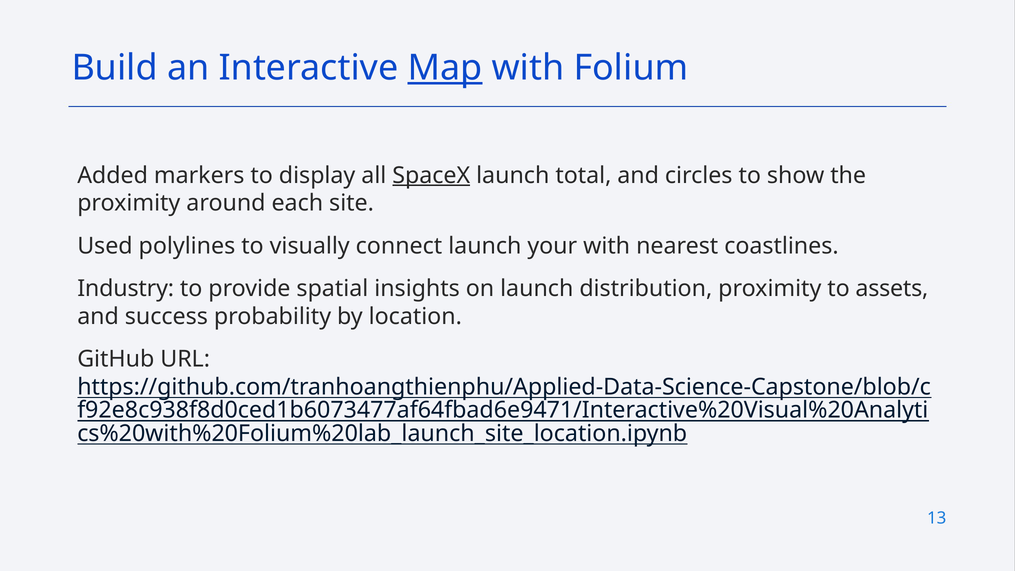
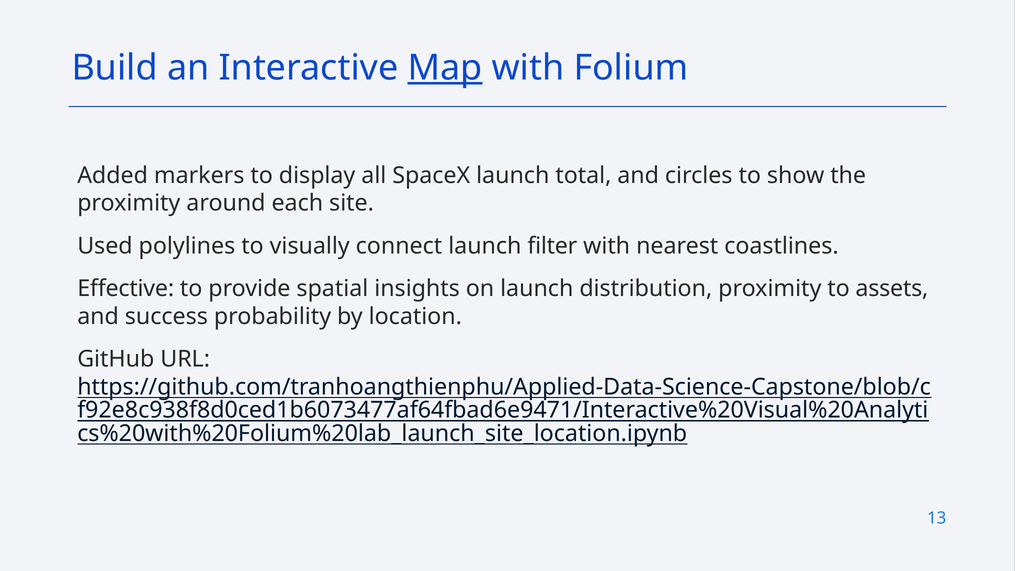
SpaceX underline: present -> none
your: your -> filter
Industry: Industry -> Effective
